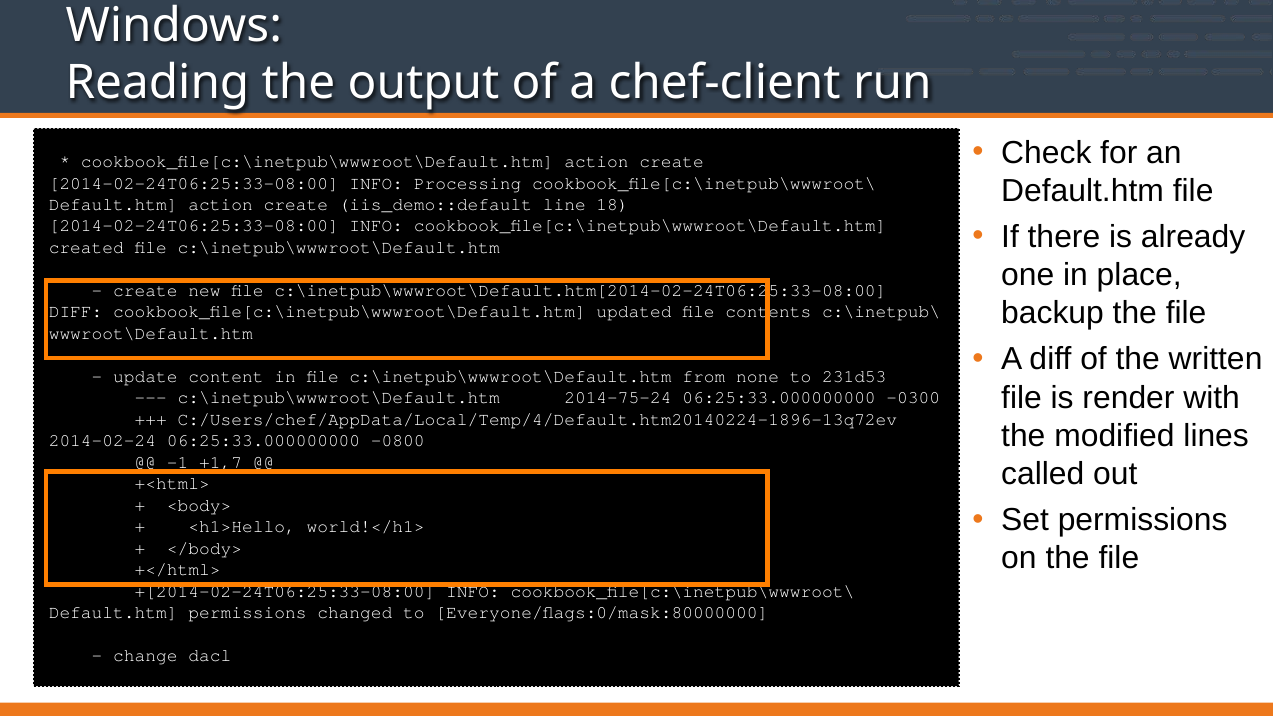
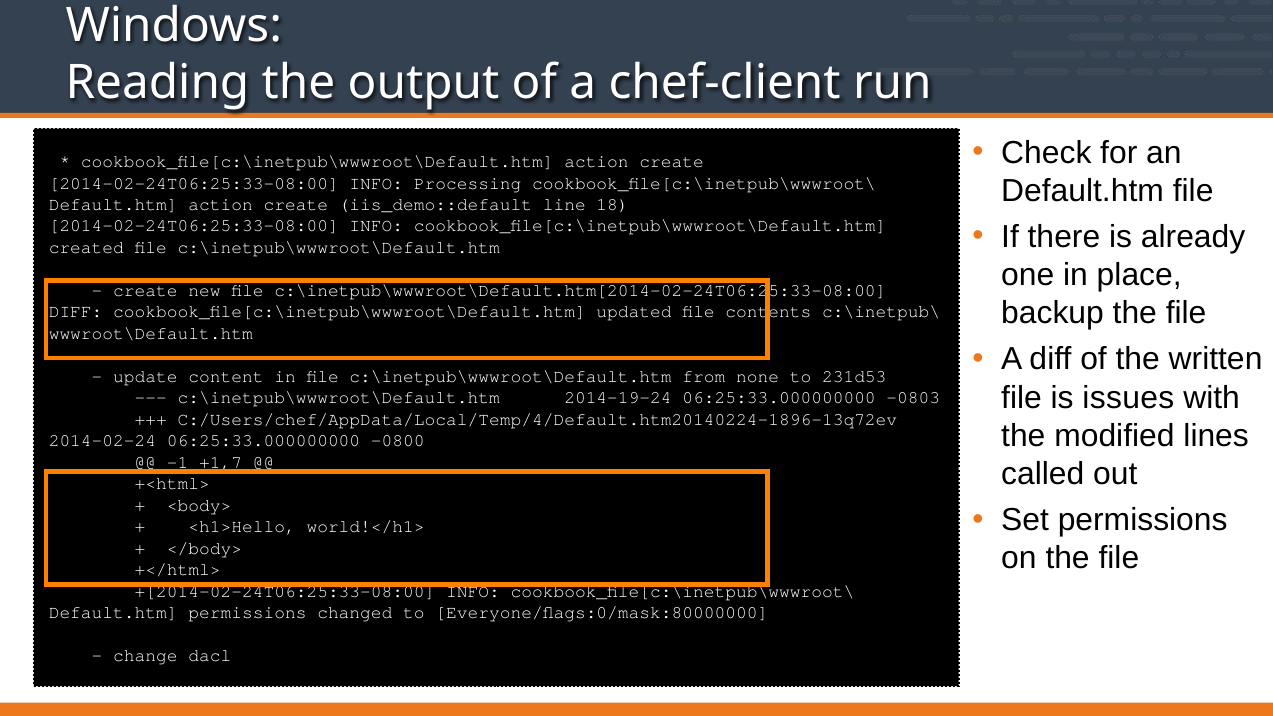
render: render -> issues
2014-75-24: 2014-75-24 -> 2014-19-24
-0300: -0300 -> -0803
